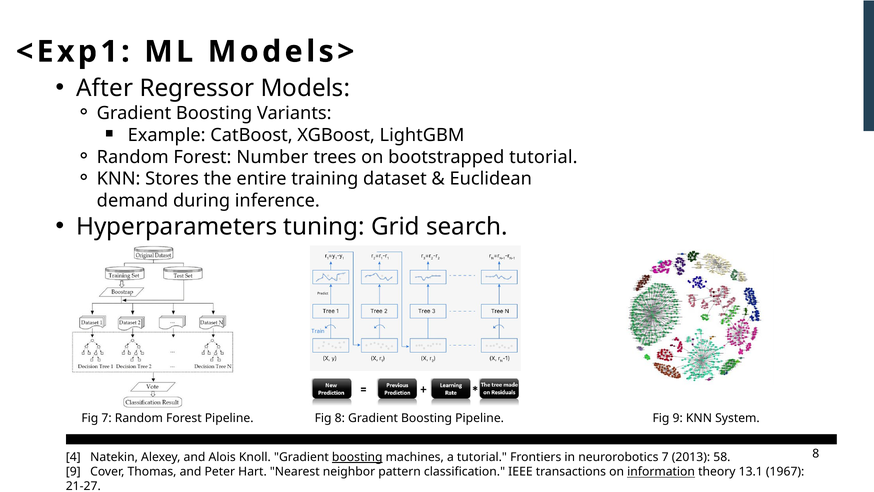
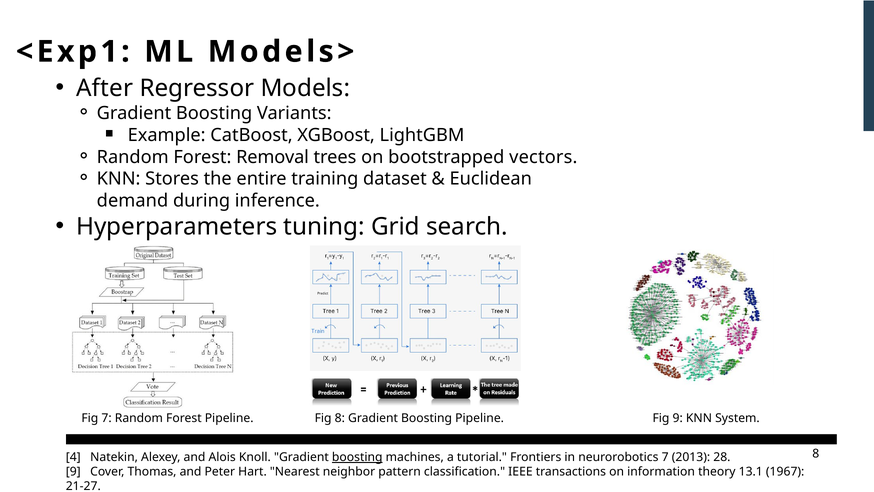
Number: Number -> Removal
bootstrapped tutorial: tutorial -> vectors
58: 58 -> 28
information underline: present -> none
